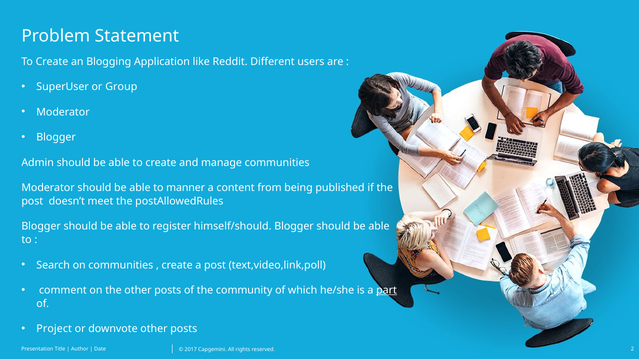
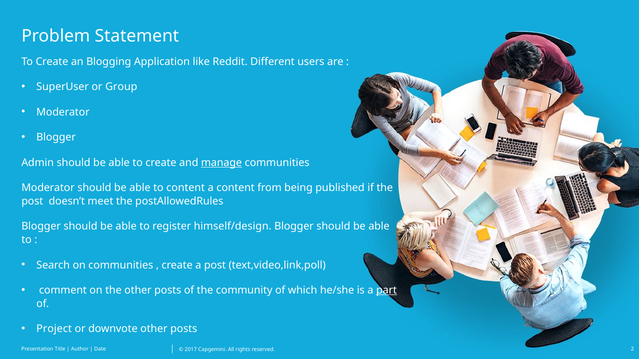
manage underline: none -> present
to manner: manner -> content
himself/should: himself/should -> himself/design
